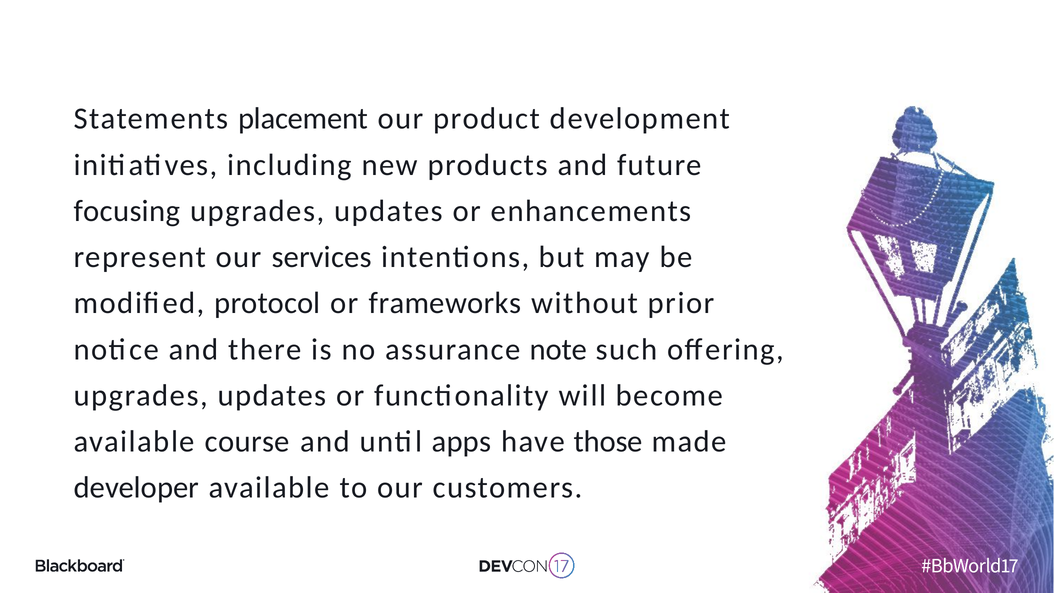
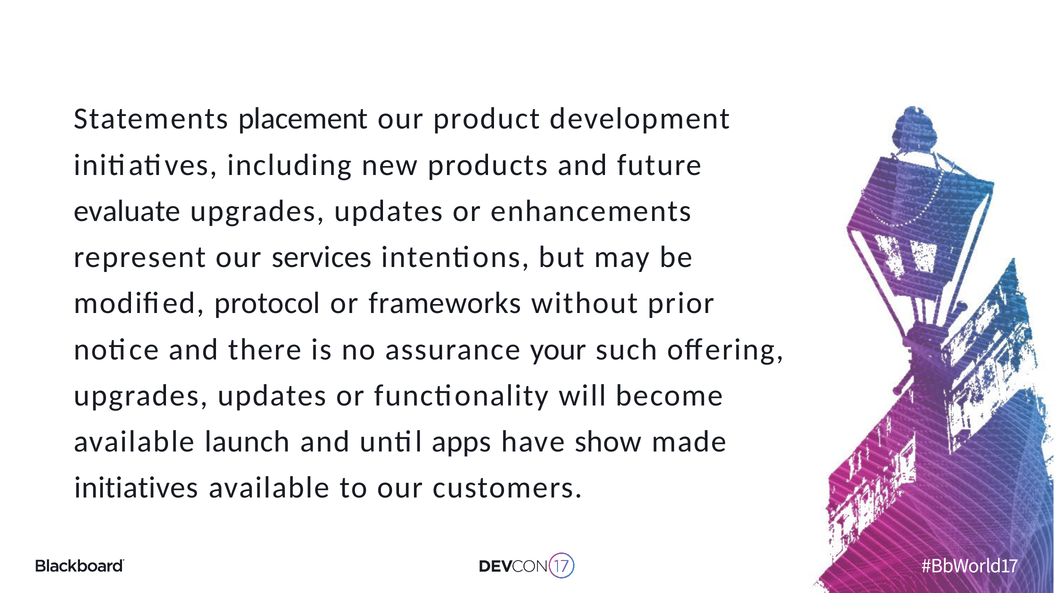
focusing: focusing -> evaluate
note: note -> your
course: course -> launch
those: those -> show
developer at (136, 488): developer -> initiatives
